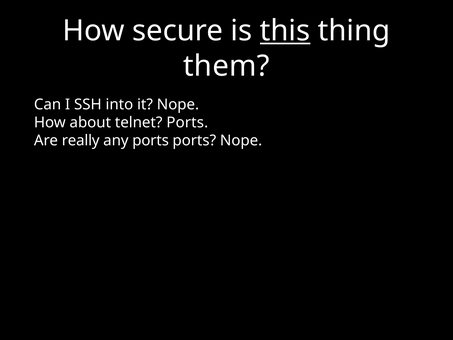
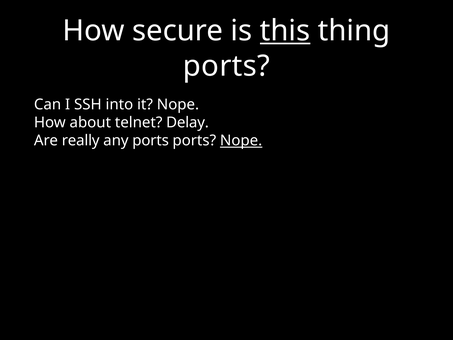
them at (226, 66): them -> ports
telnet Ports: Ports -> Delay
Nope at (241, 141) underline: none -> present
